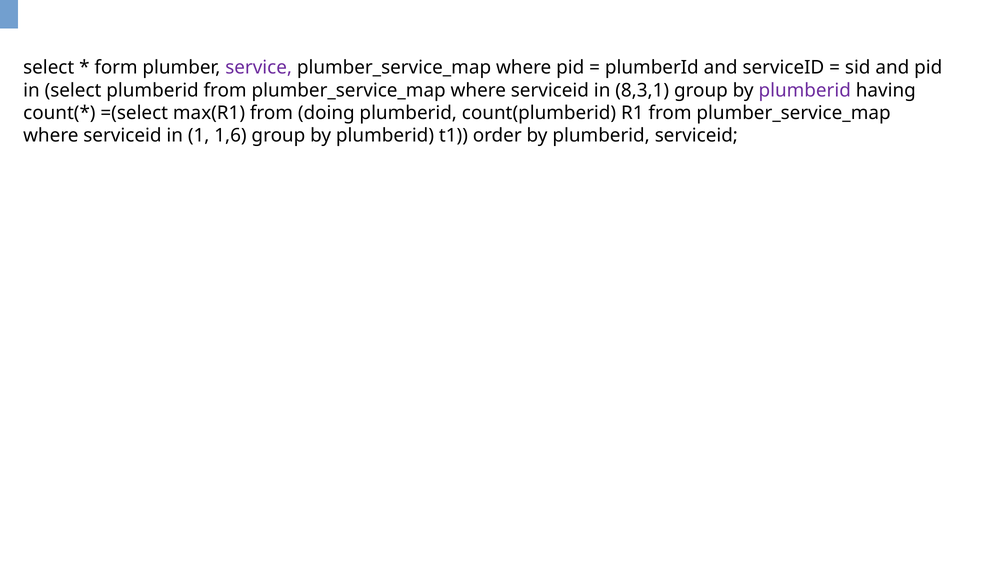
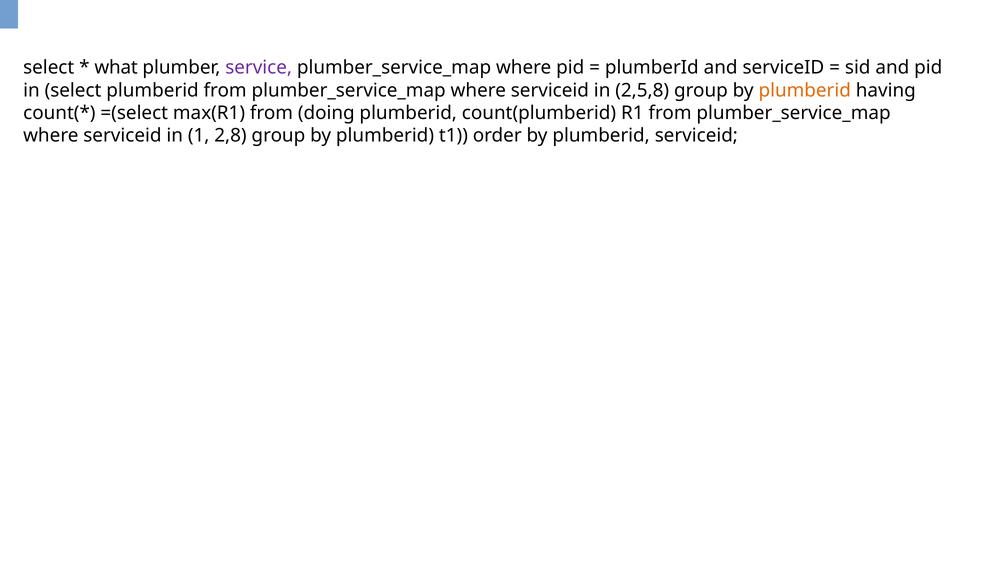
form: form -> what
8,3,1: 8,3,1 -> 2,5,8
plumberid at (805, 90) colour: purple -> orange
1,6: 1,6 -> 2,8
